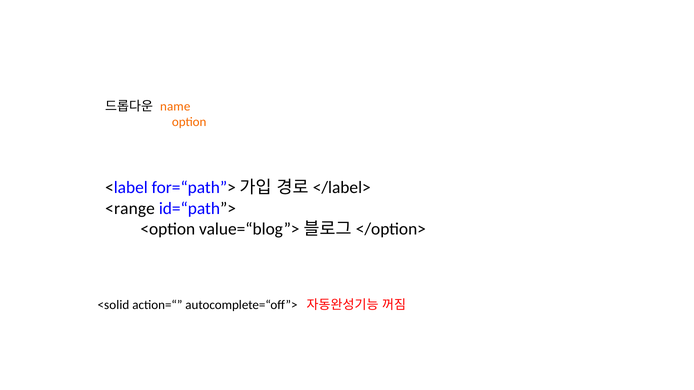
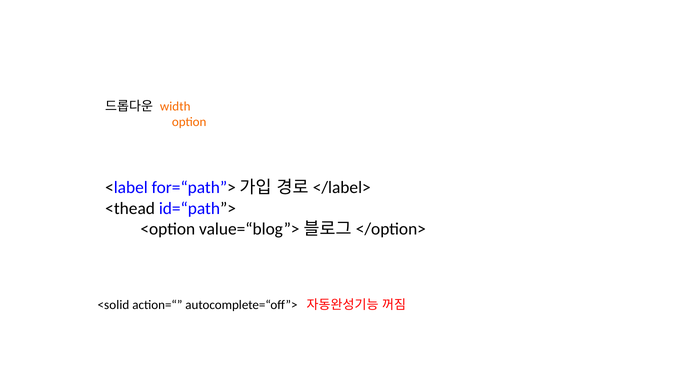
name: name -> width
<range: <range -> <thead
